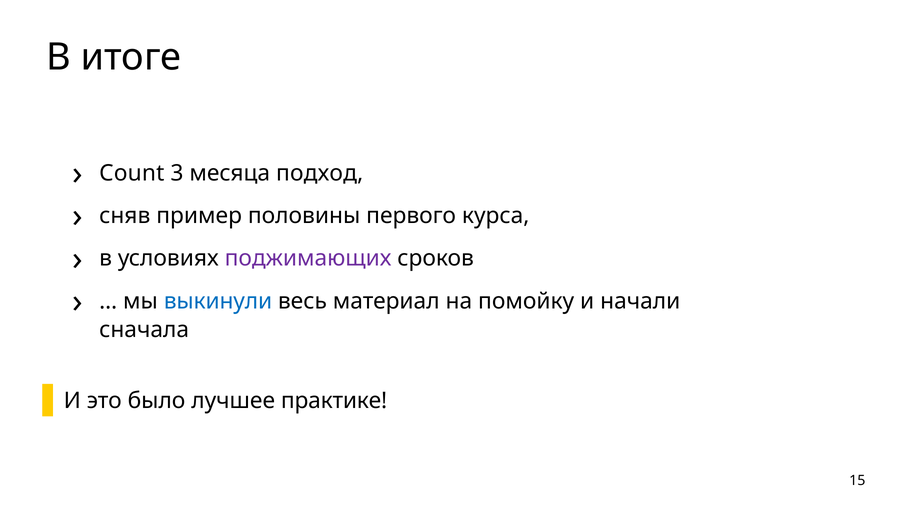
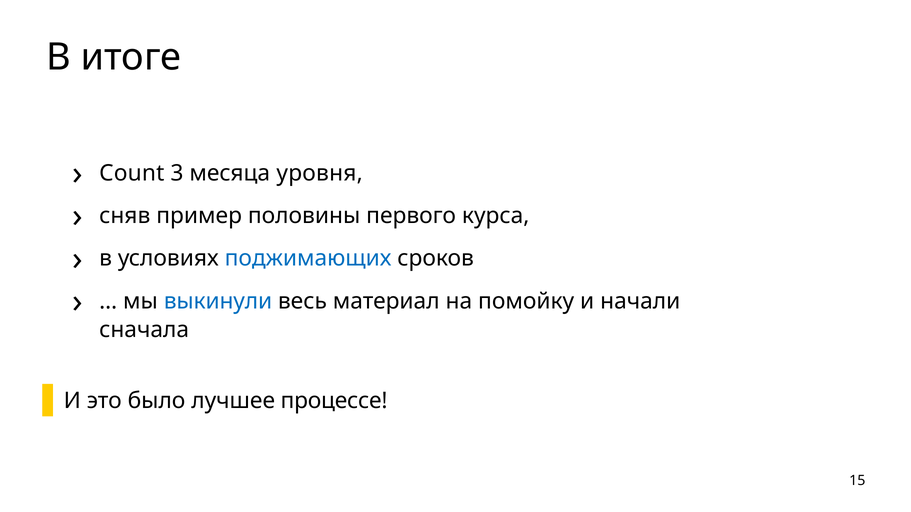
подход: подход -> уровня
поджимающих colour: purple -> blue
практике: практике -> процессе
